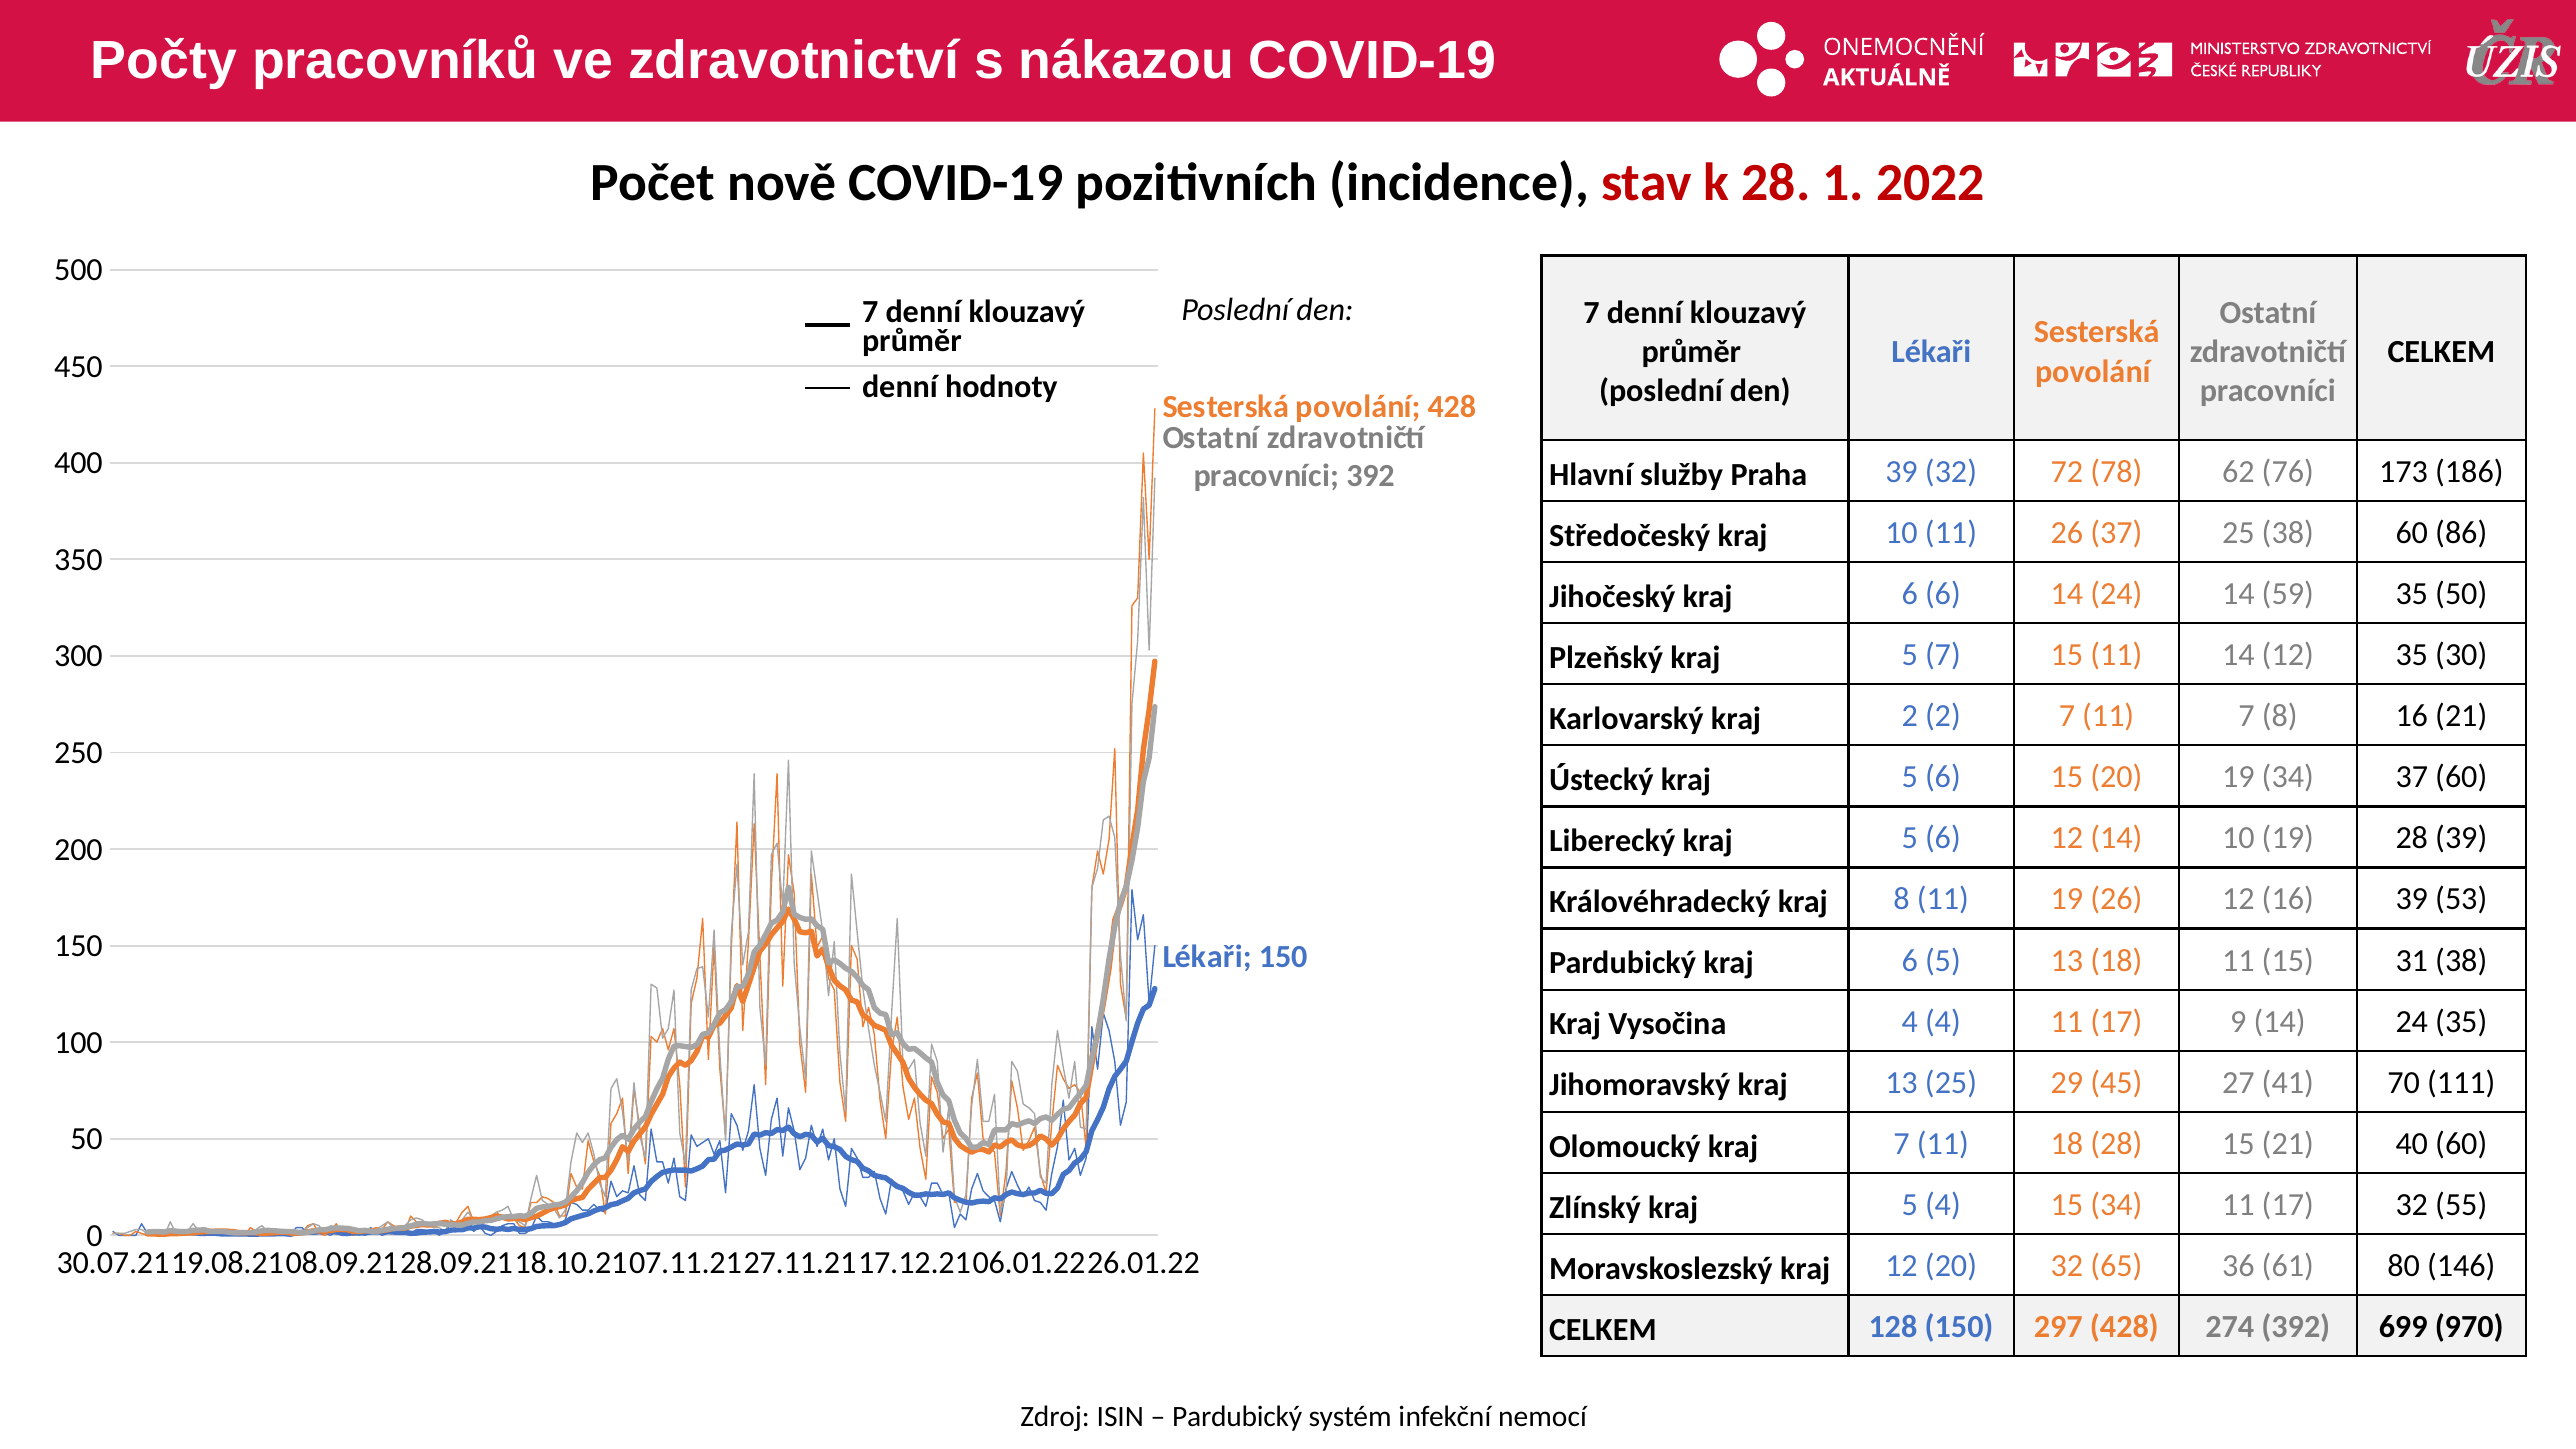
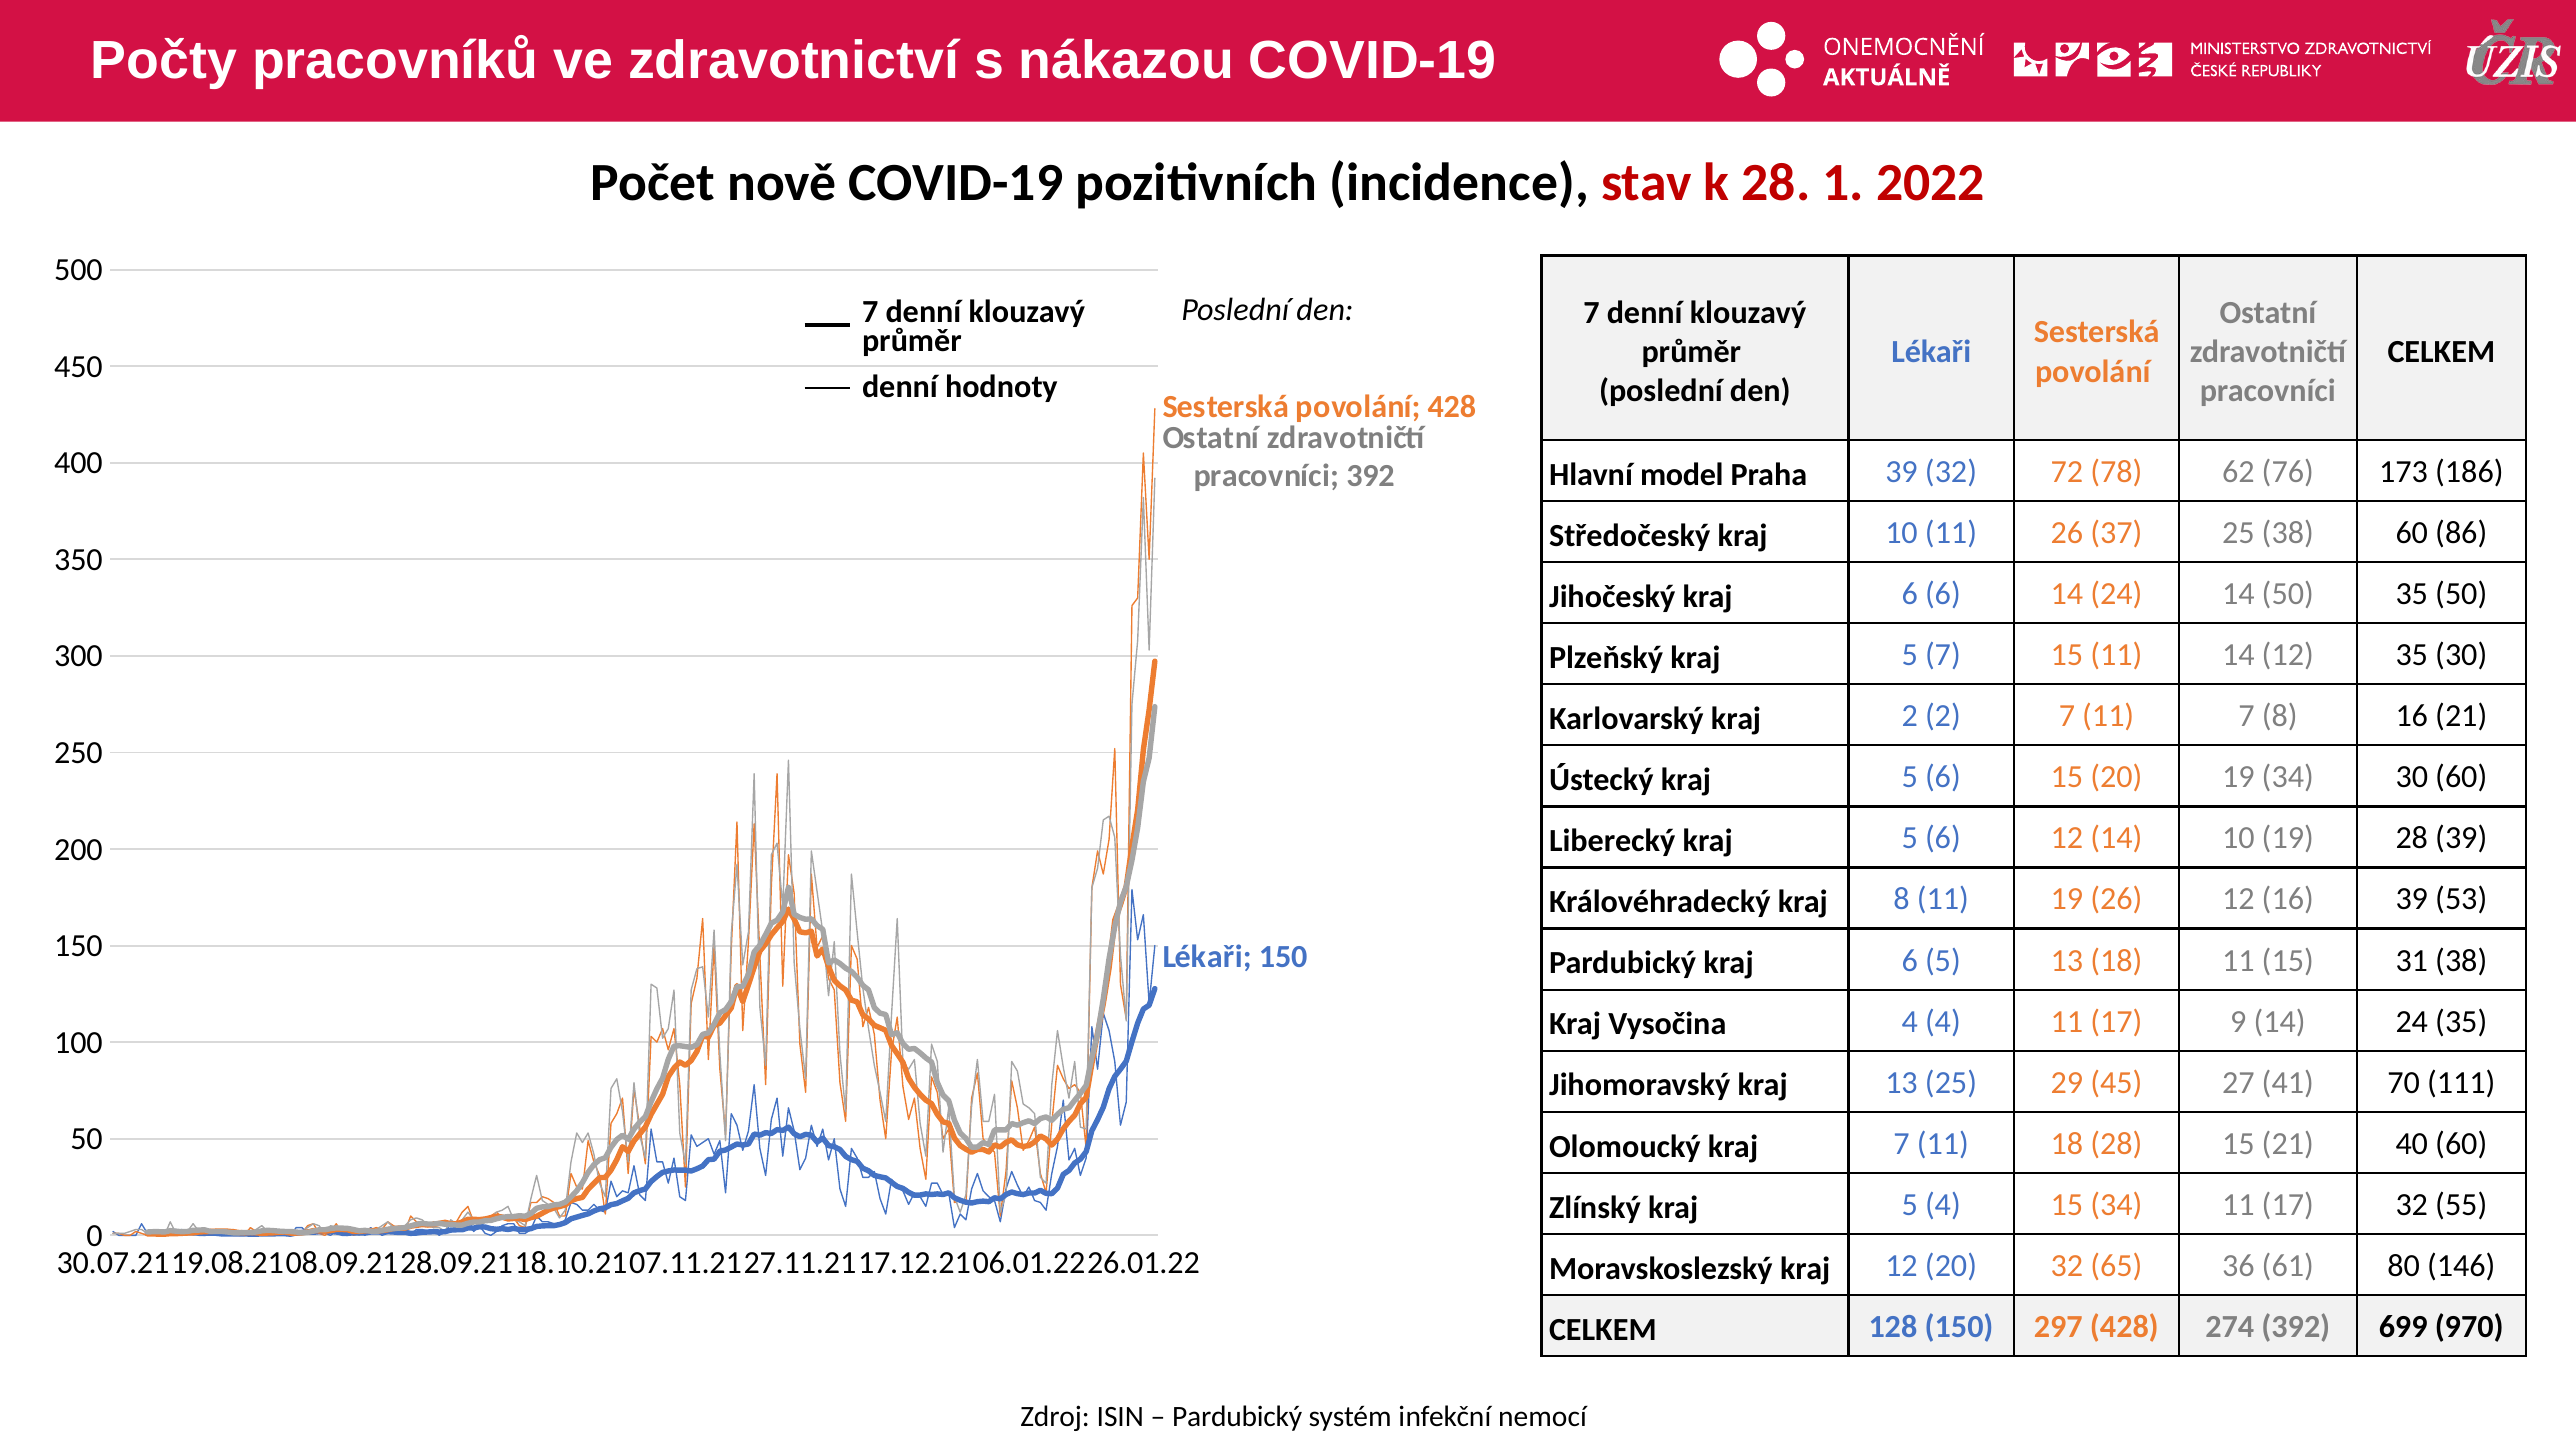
služby: služby -> model
14 59: 59 -> 50
34 37: 37 -> 30
